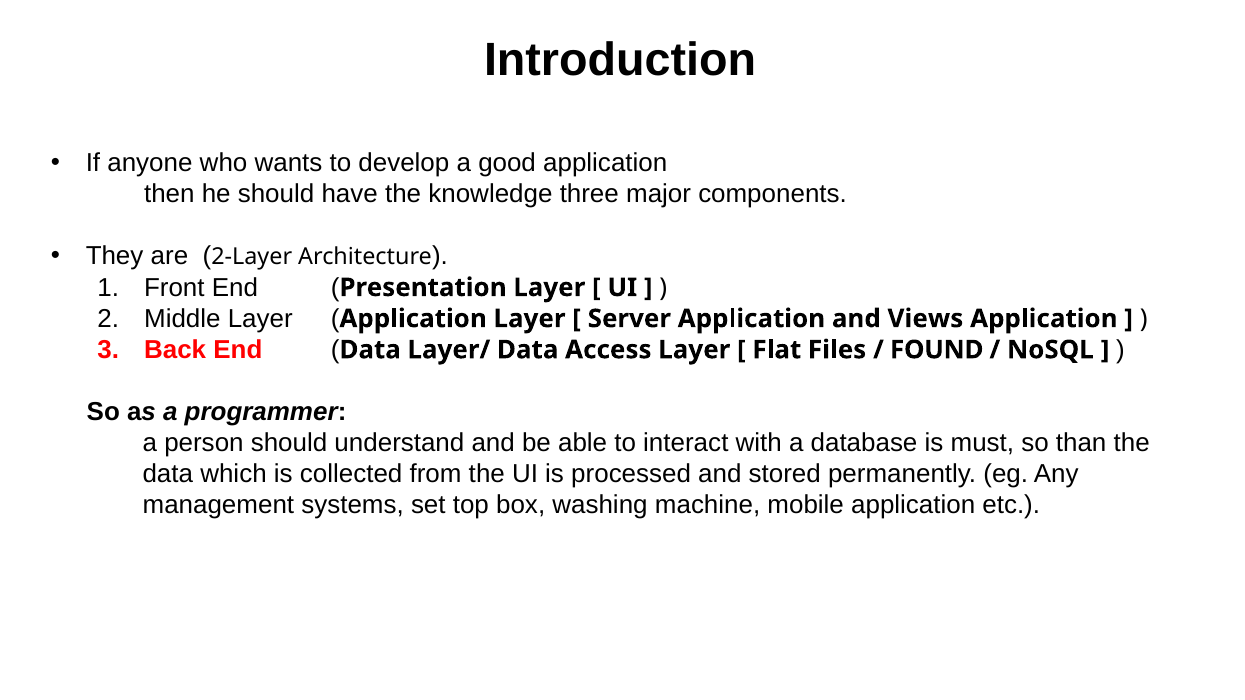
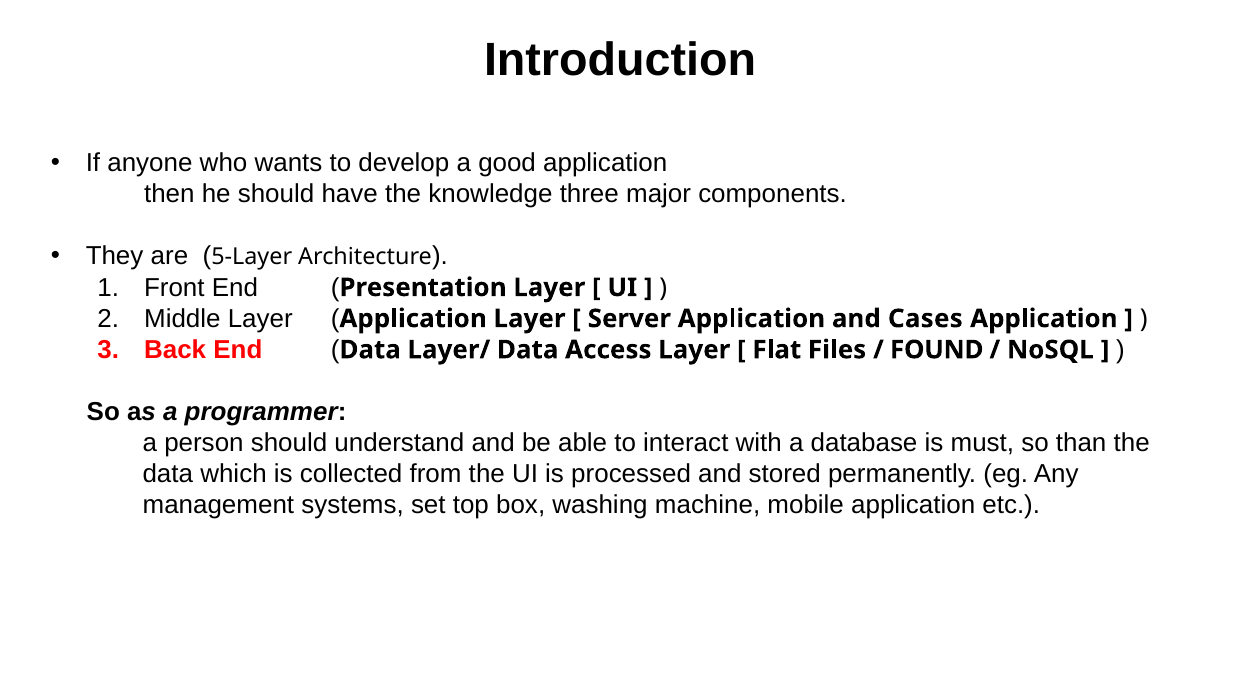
2-Layer: 2-Layer -> 5-Layer
Views: Views -> Cases
